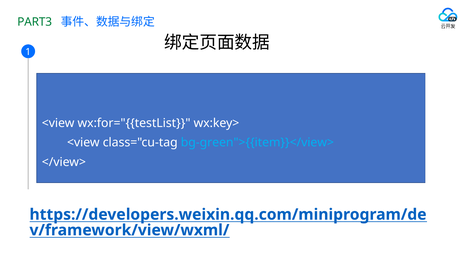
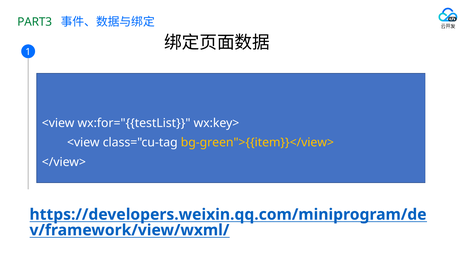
bg-green">{{item}}</view> colour: light blue -> yellow
